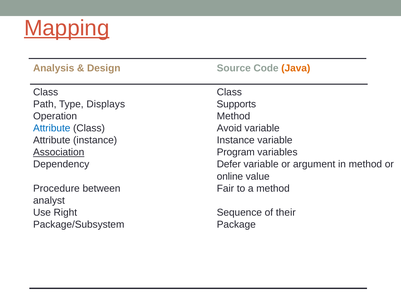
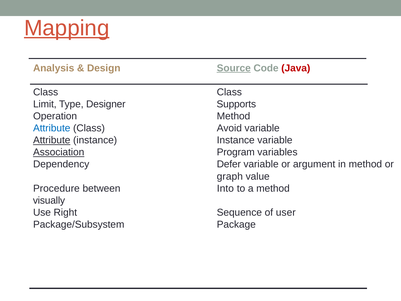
Source underline: none -> present
Java colour: orange -> red
Path: Path -> Limit
Displays: Displays -> Designer
Attribute at (52, 140) underline: none -> present
online: online -> graph
Fair: Fair -> Into
analyst: analyst -> visually
their: their -> user
